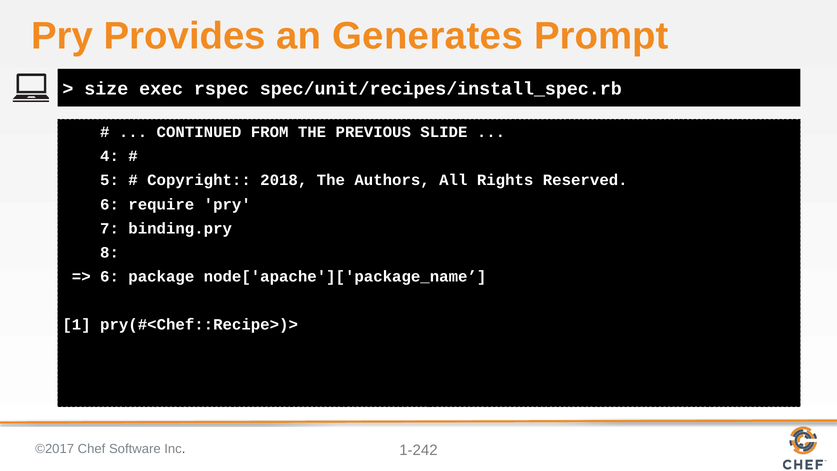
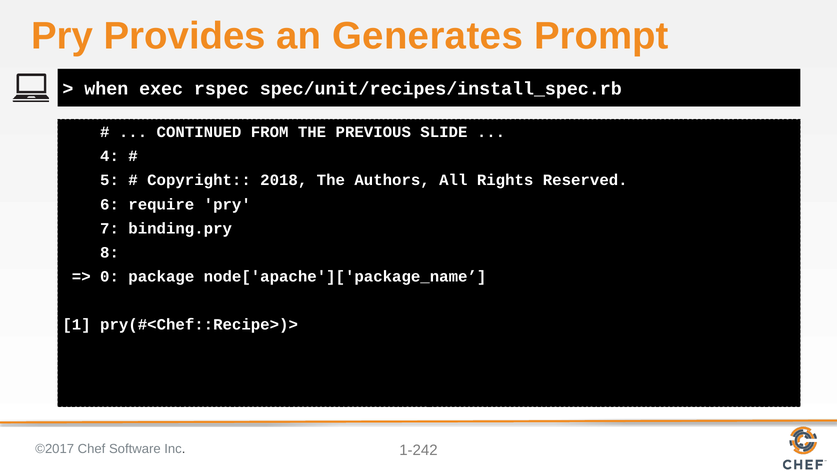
size: size -> when
6 at (110, 276): 6 -> 0
